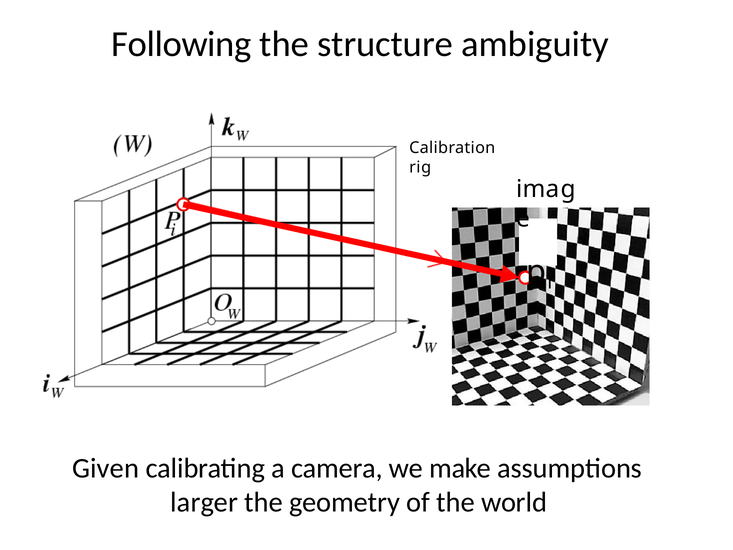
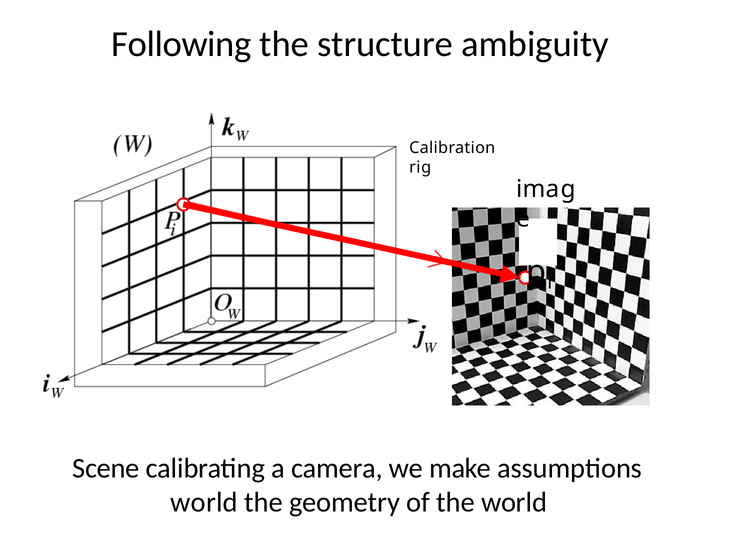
Given: Given -> Scene
larger at (204, 502): larger -> world
